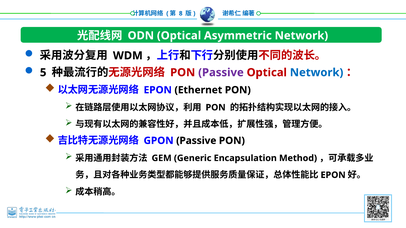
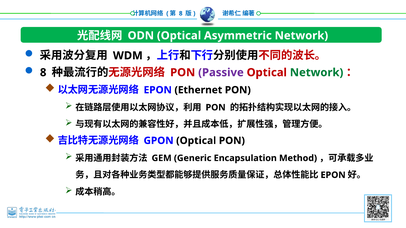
5 at (43, 73): 5 -> 8
Network at (317, 73) colour: blue -> green
GPON Passive: Passive -> Optical
